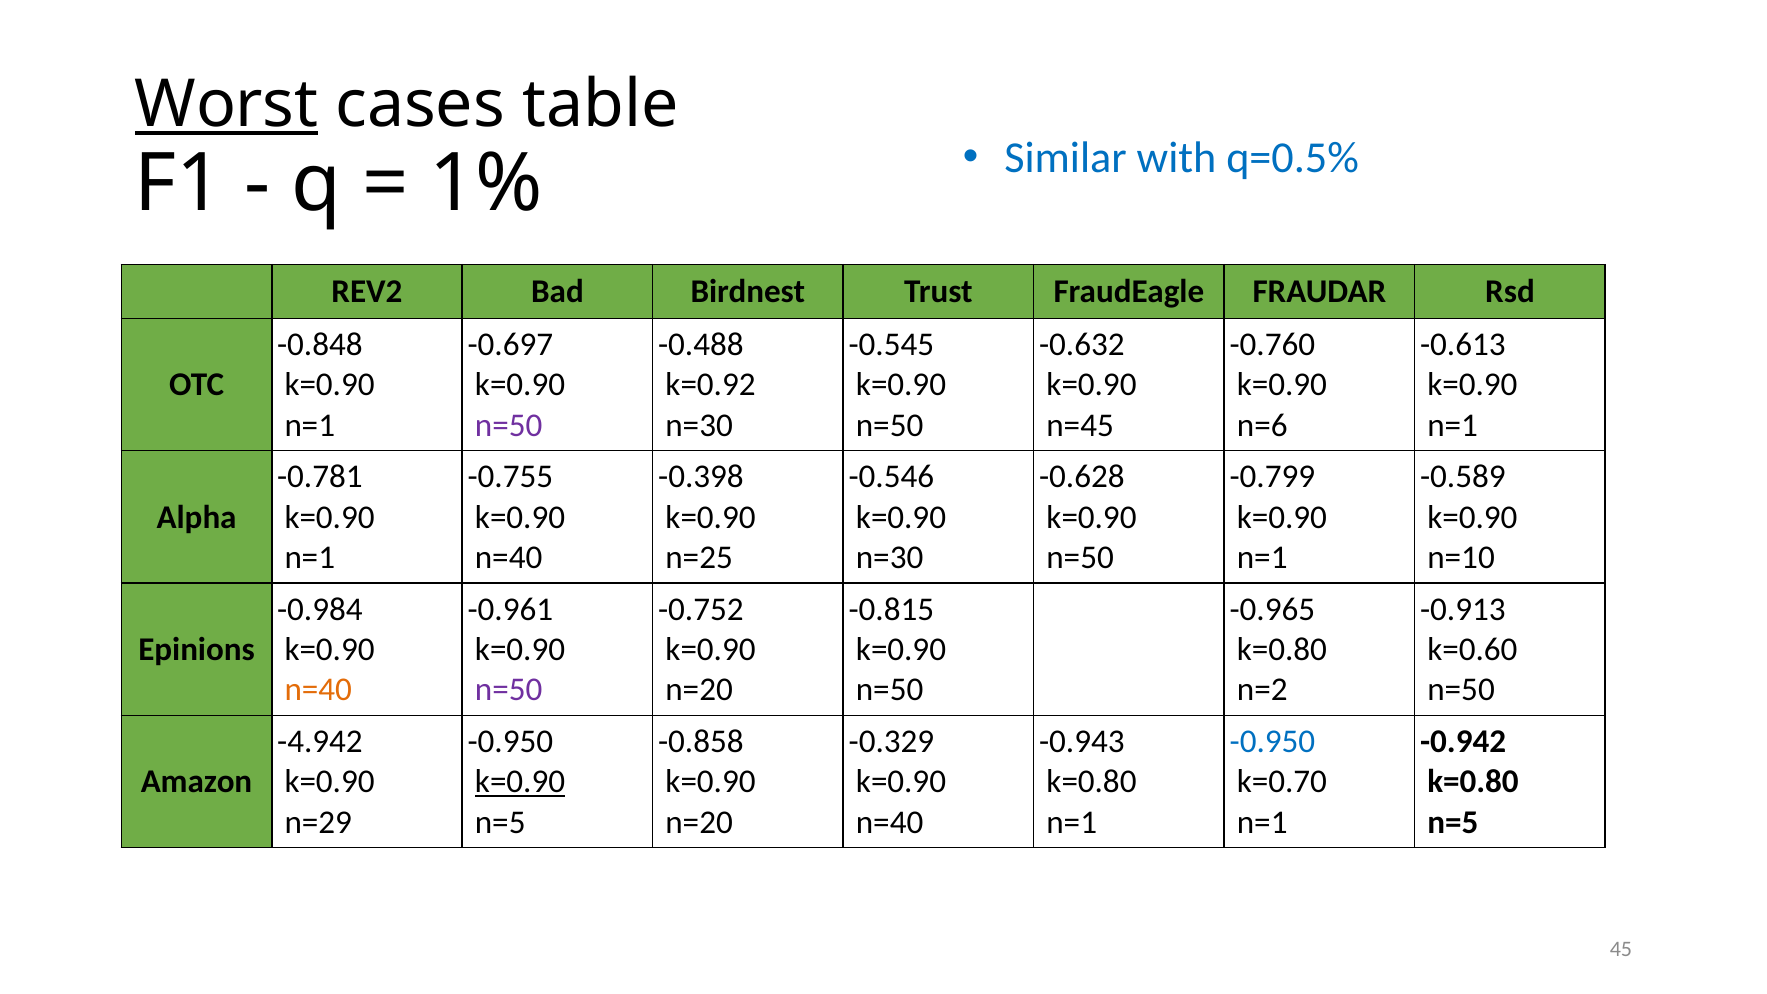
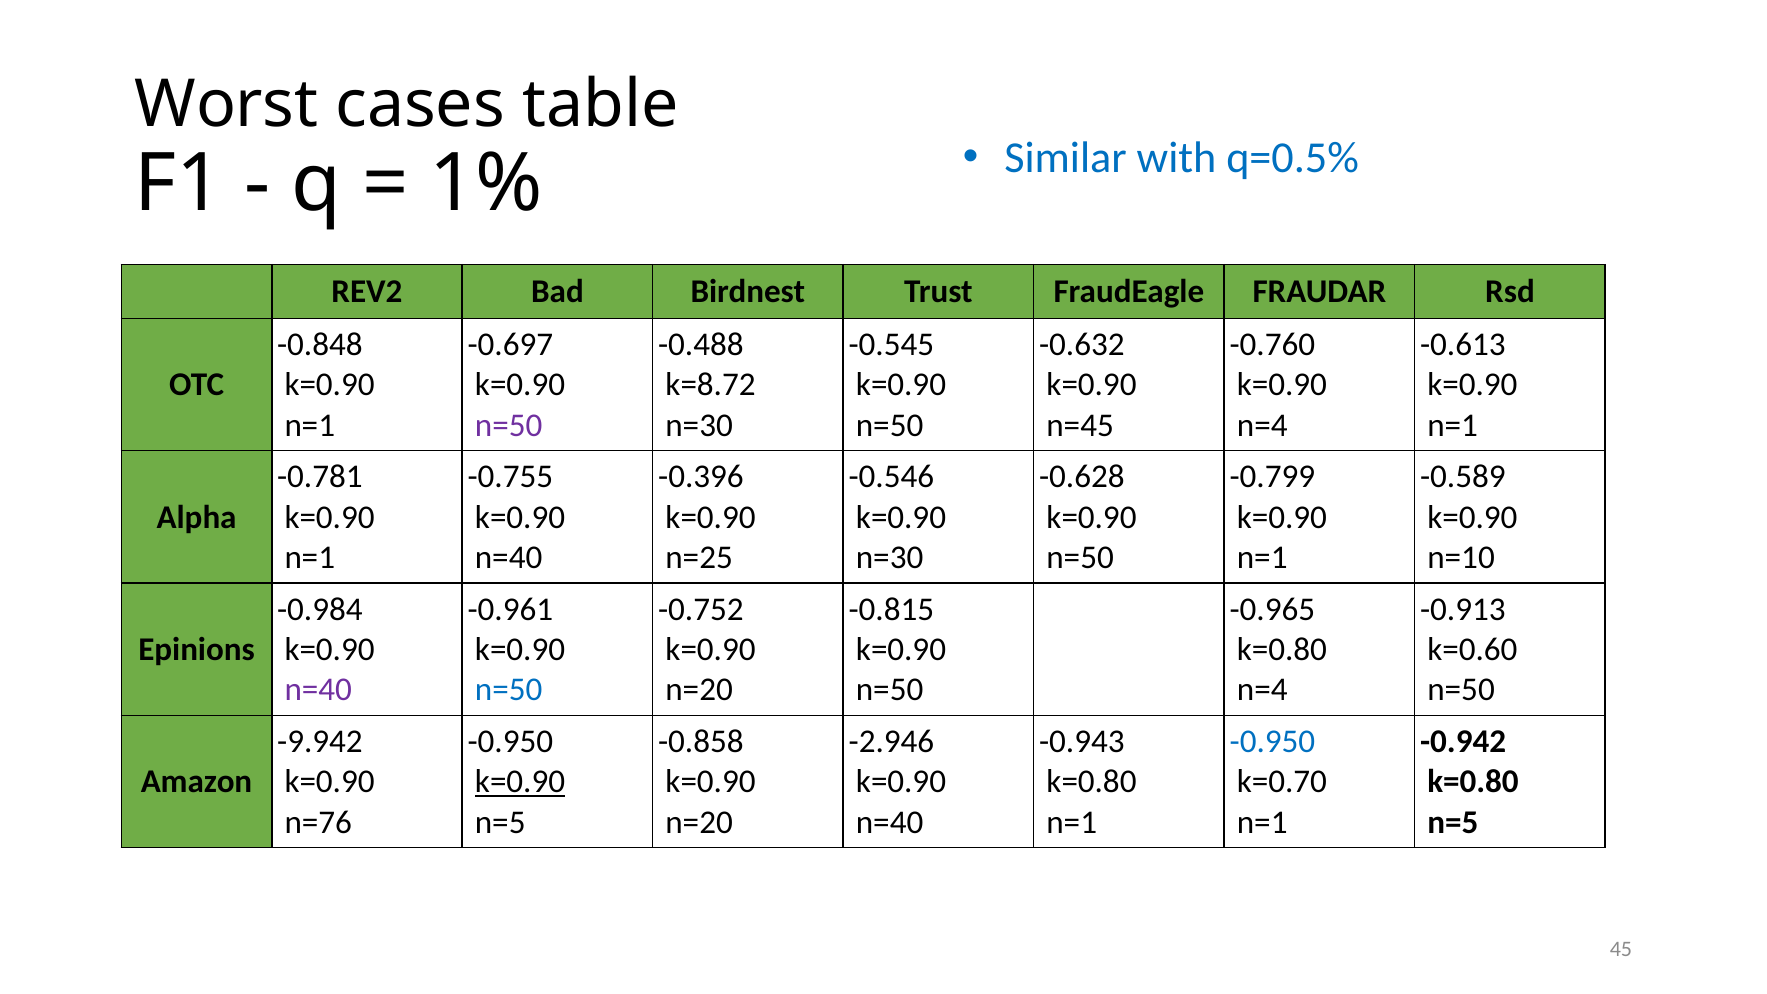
Worst underline: present -> none
k=0.92: k=0.92 -> k=8.72
n=6 at (1262, 425): n=6 -> n=4
-0.398: -0.398 -> -0.396
n=40 at (318, 690) colour: orange -> purple
n=50 at (509, 690) colour: purple -> blue
n=2 at (1262, 690): n=2 -> n=4
-4.942: -4.942 -> -9.942
-0.329: -0.329 -> -2.946
n=29: n=29 -> n=76
